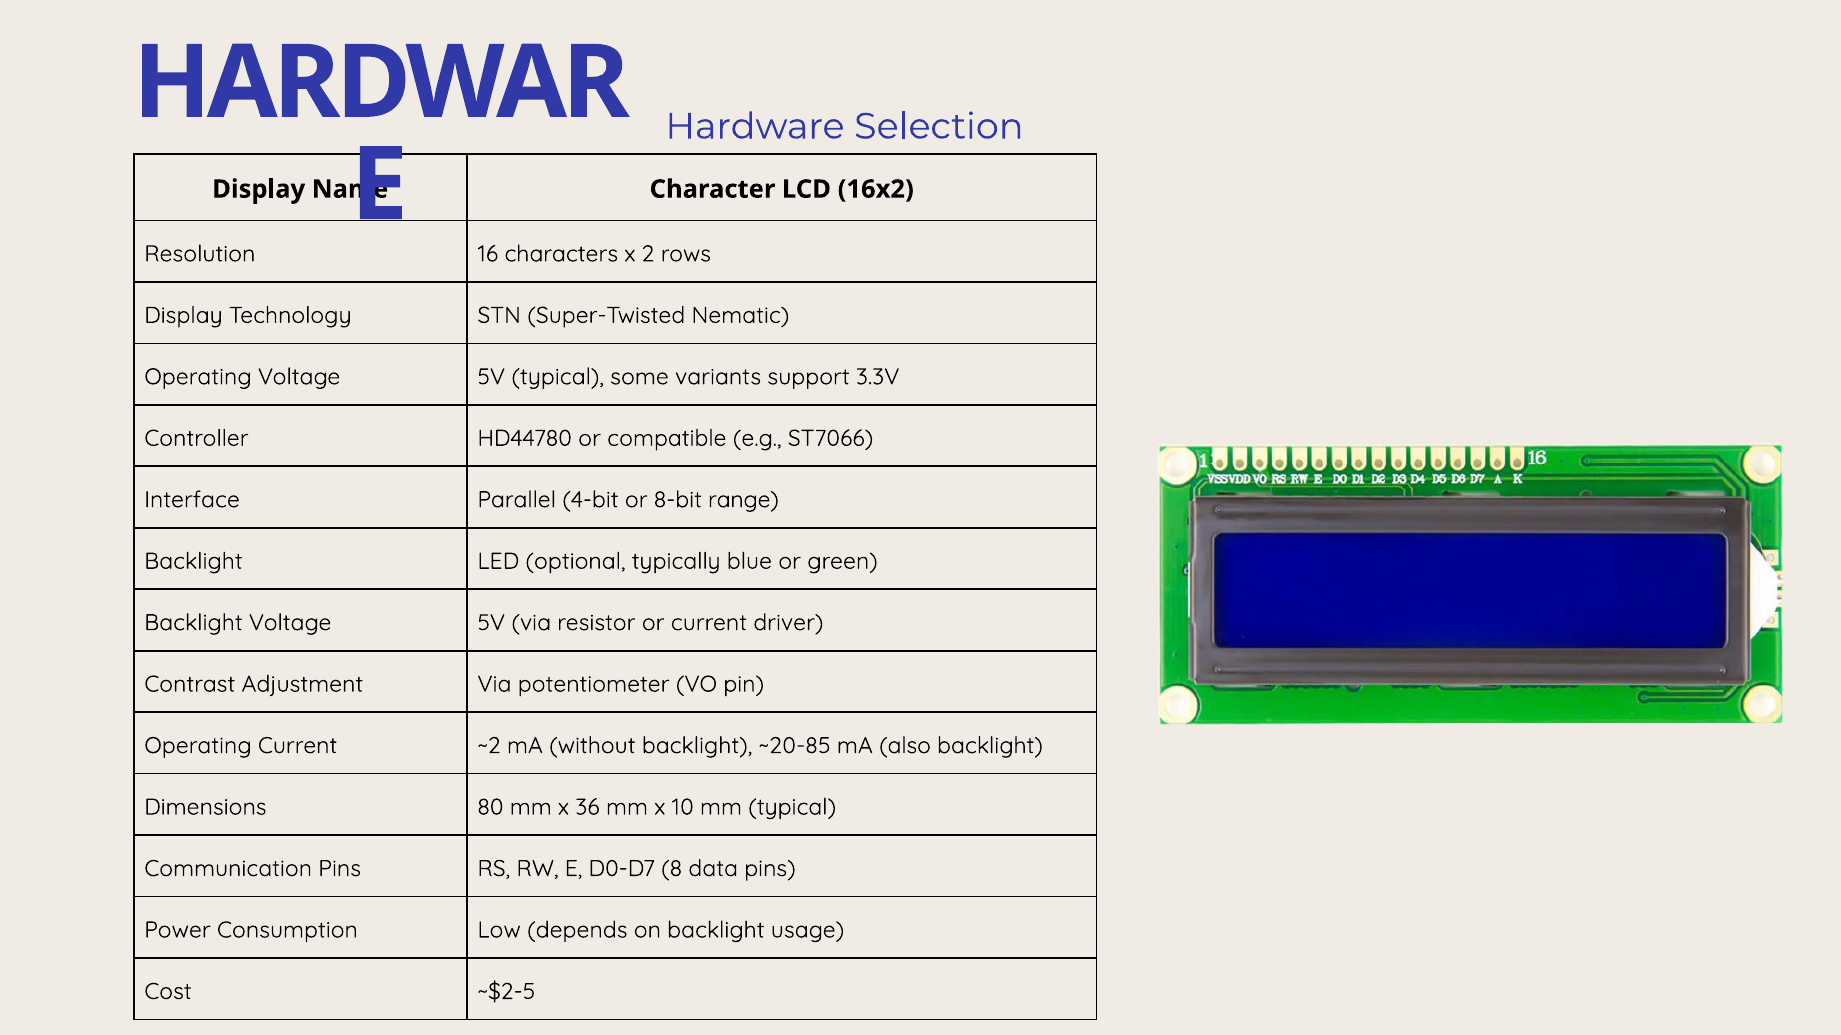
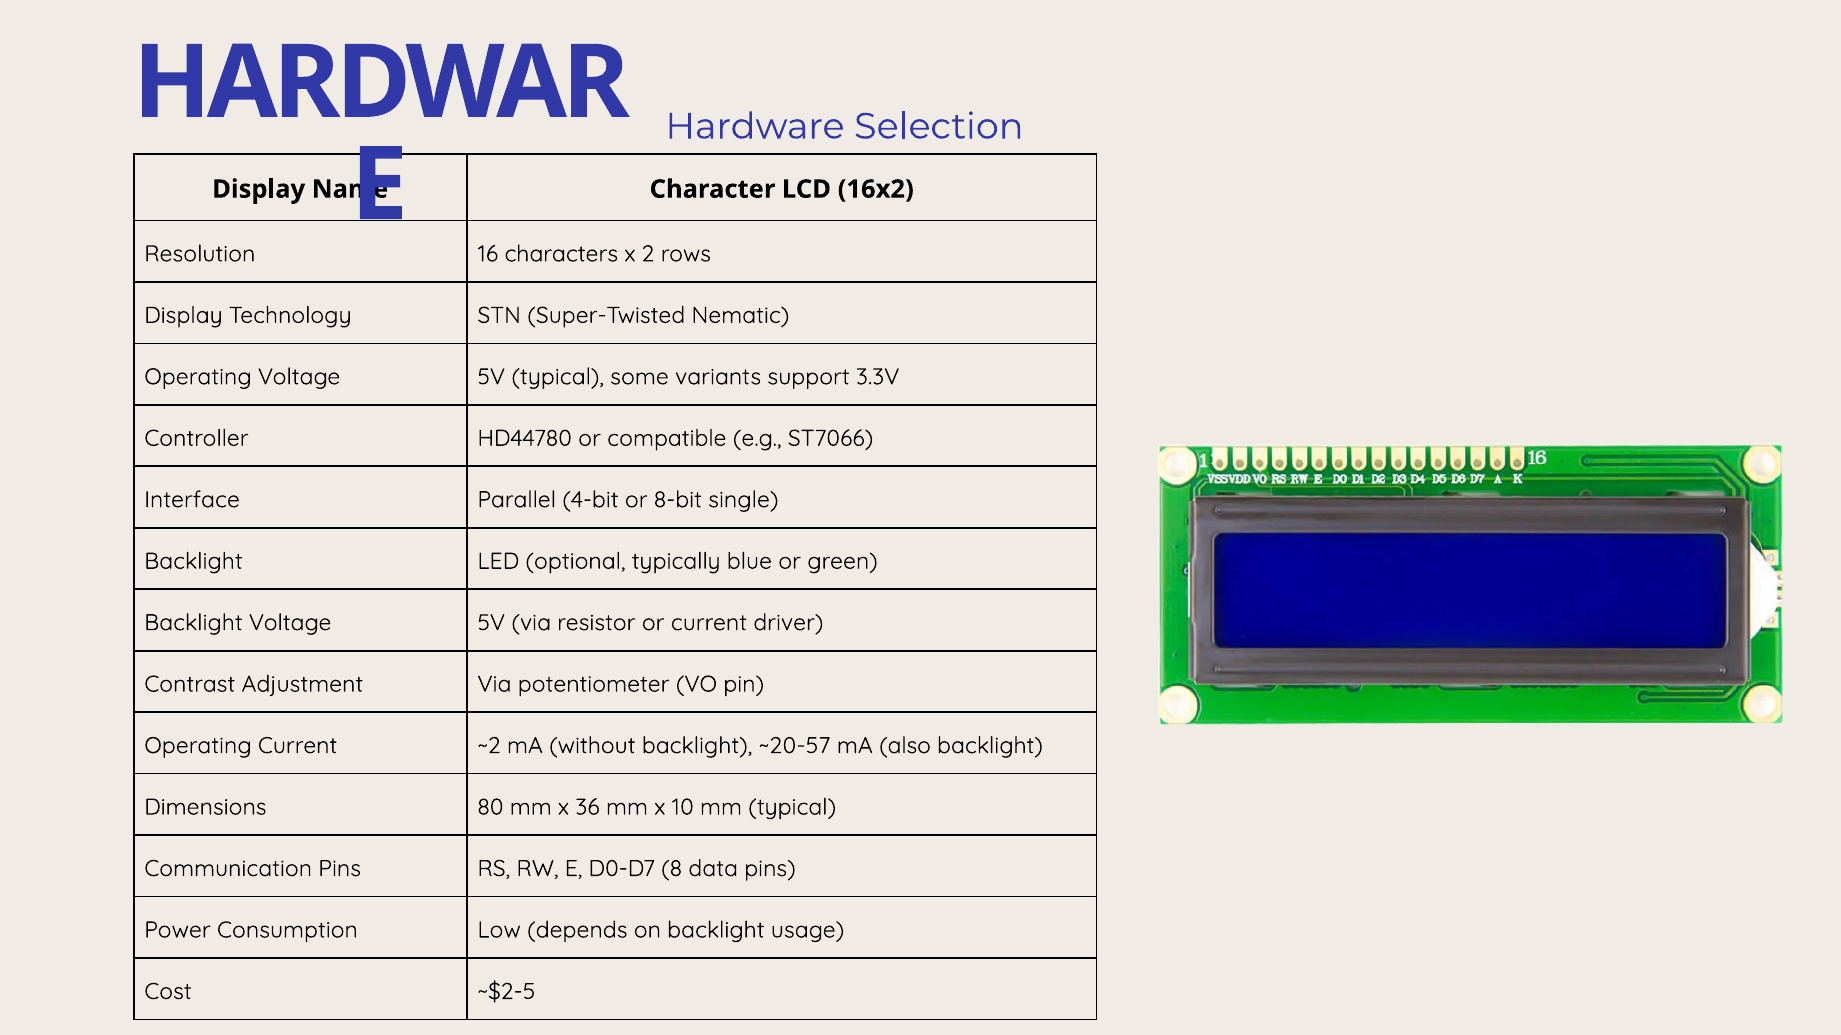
range: range -> single
~20-85: ~20-85 -> ~20-57
